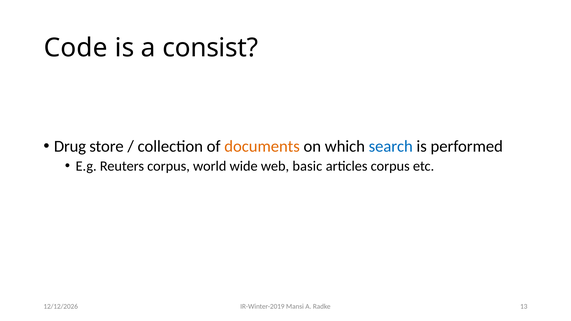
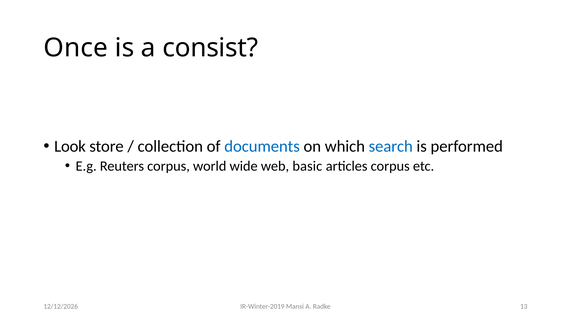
Code: Code -> Once
Drug: Drug -> Look
documents colour: orange -> blue
